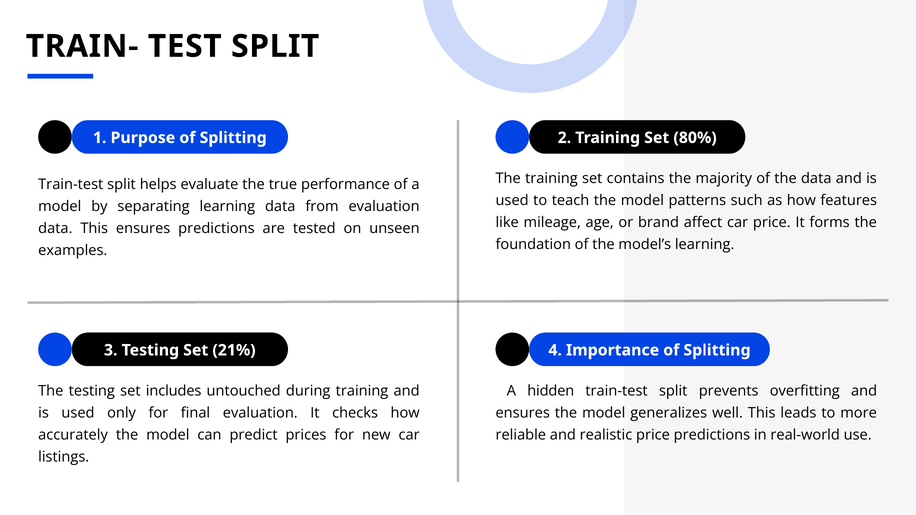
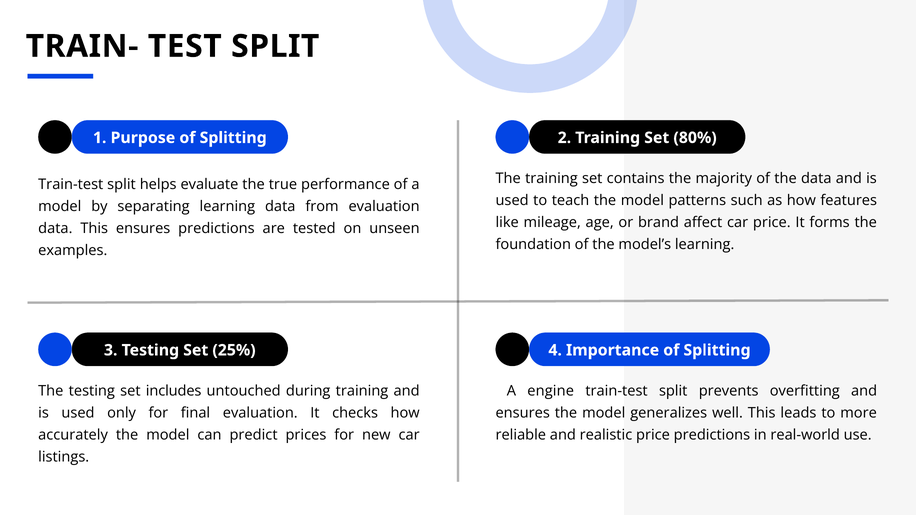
21%: 21% -> 25%
hidden: hidden -> engine
